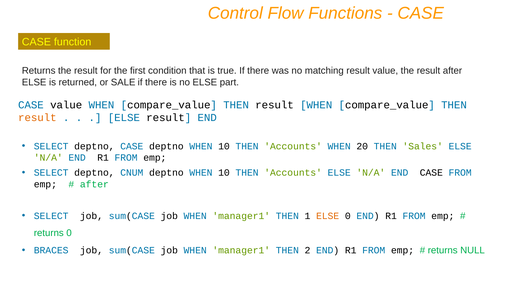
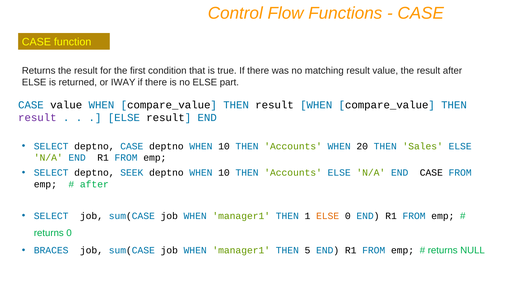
SALE: SALE -> IWAY
result at (37, 118) colour: orange -> purple
CNUM: CNUM -> SEEK
2: 2 -> 5
